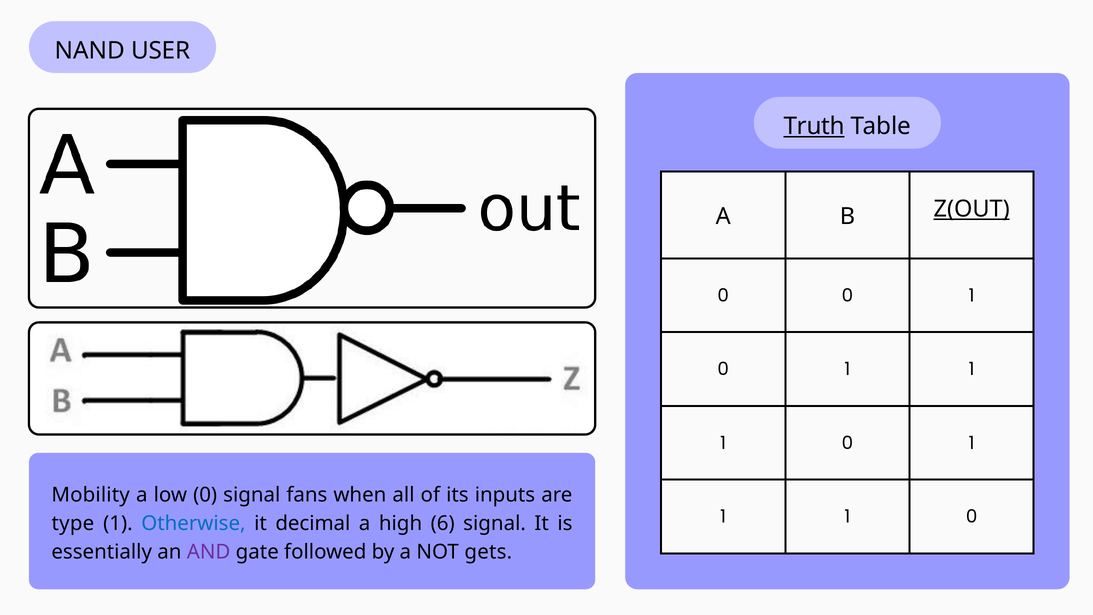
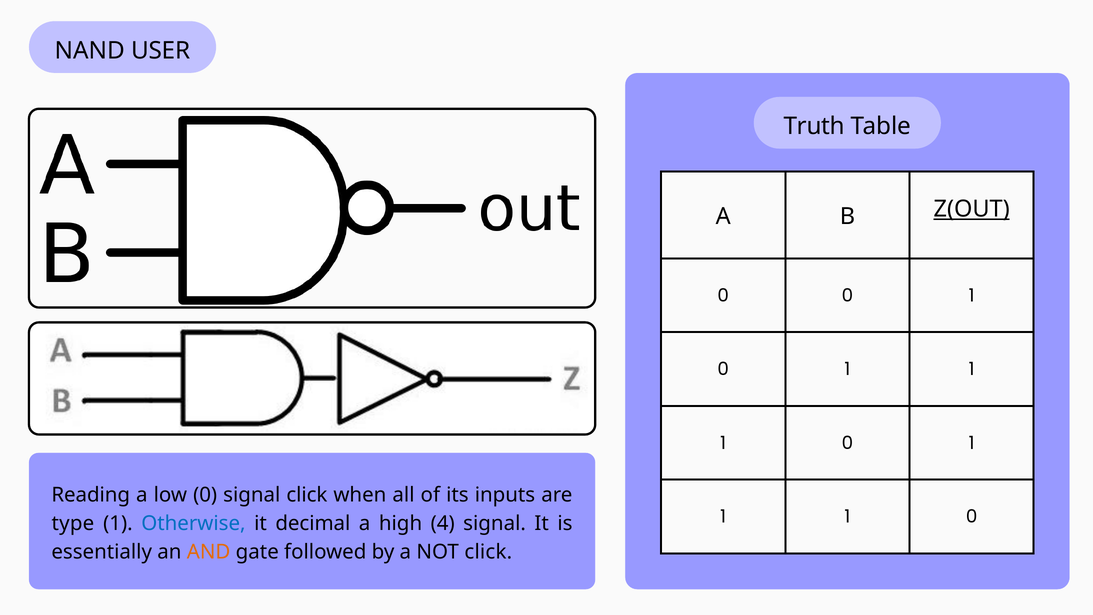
Truth underline: present -> none
Mobility: Mobility -> Reading
signal fans: fans -> click
6: 6 -> 4
AND colour: purple -> orange
NOT gets: gets -> click
